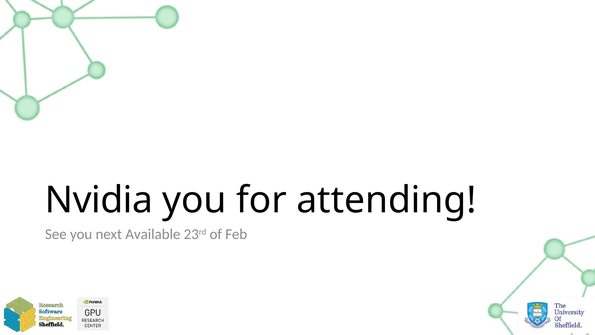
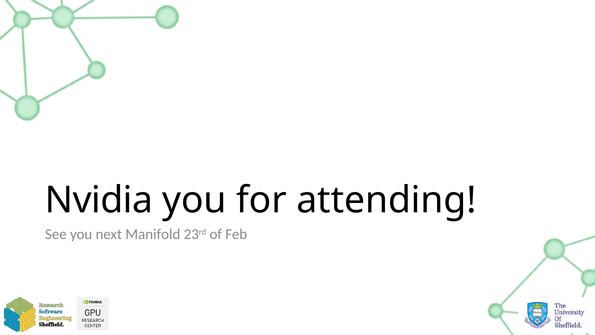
Available: Available -> Manifold
